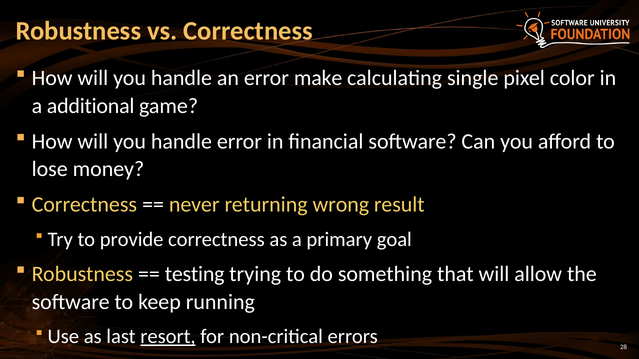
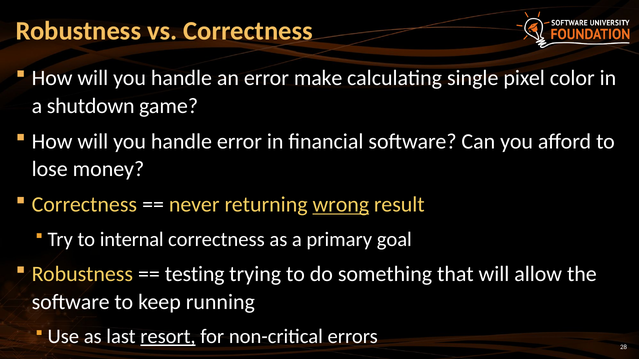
additional: additional -> shutdown
wrong underline: none -> present
provide: provide -> internal
